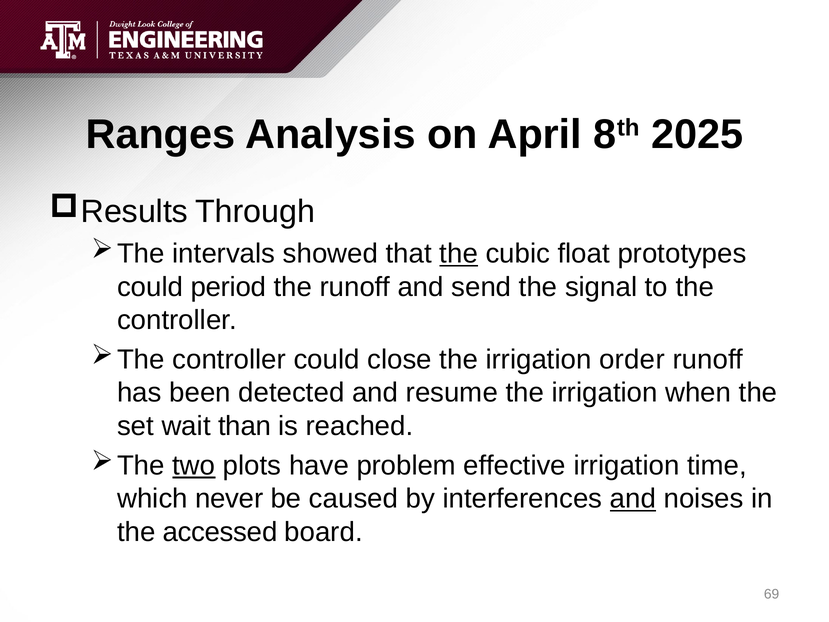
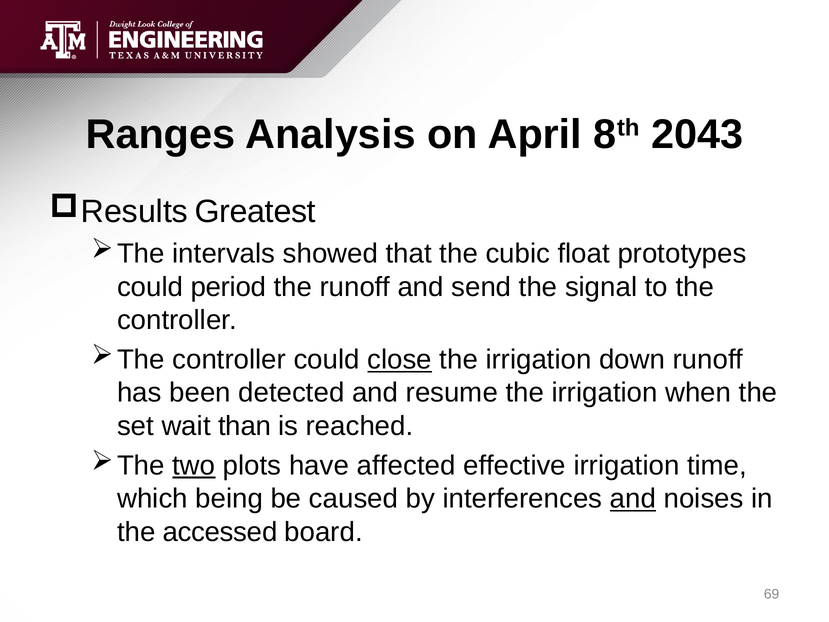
2025: 2025 -> 2043
Through: Through -> Greatest
the at (459, 254) underline: present -> none
close underline: none -> present
order: order -> down
problem: problem -> affected
never: never -> being
